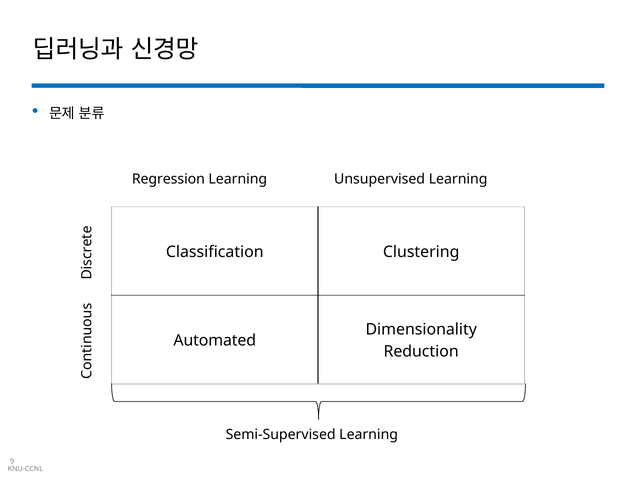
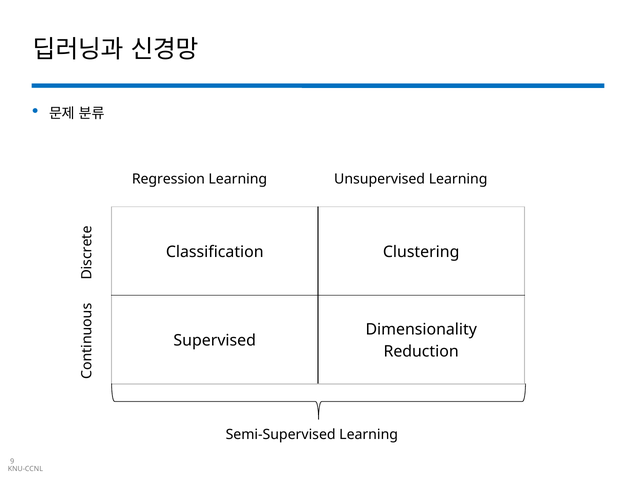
Automated: Automated -> Supervised
